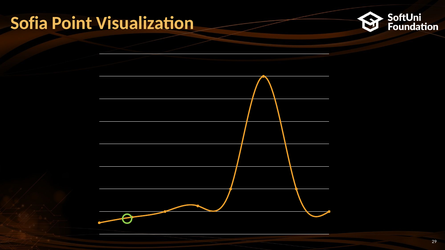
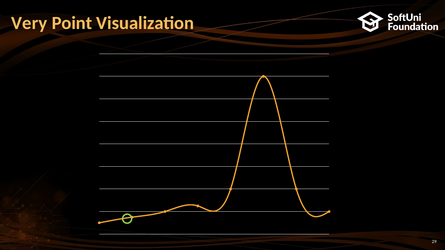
Sofia: Sofia -> Very
